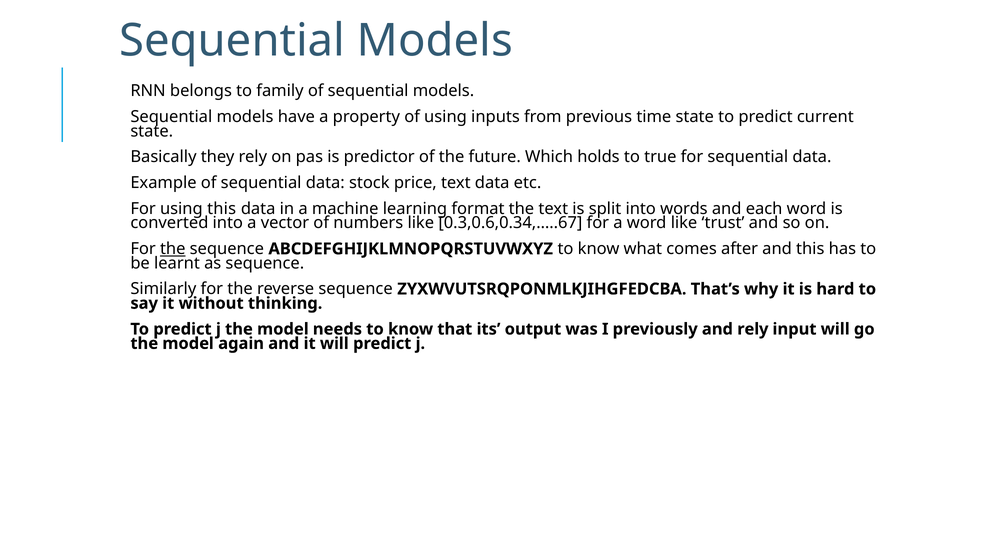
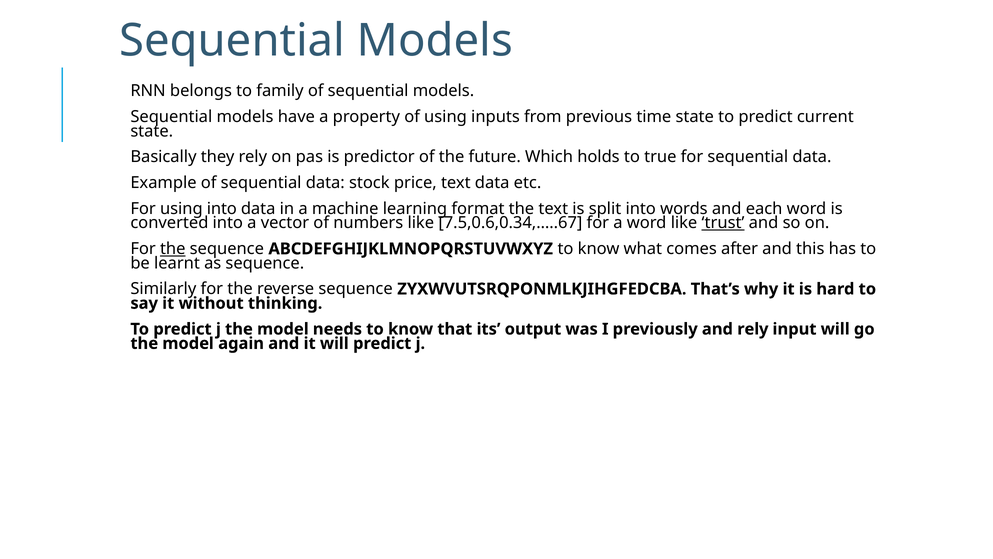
using this: this -> into
0.3,0.6,0.34,…..67: 0.3,0.6,0.34,…..67 -> 7.5,0.6,0.34,…..67
trust underline: none -> present
